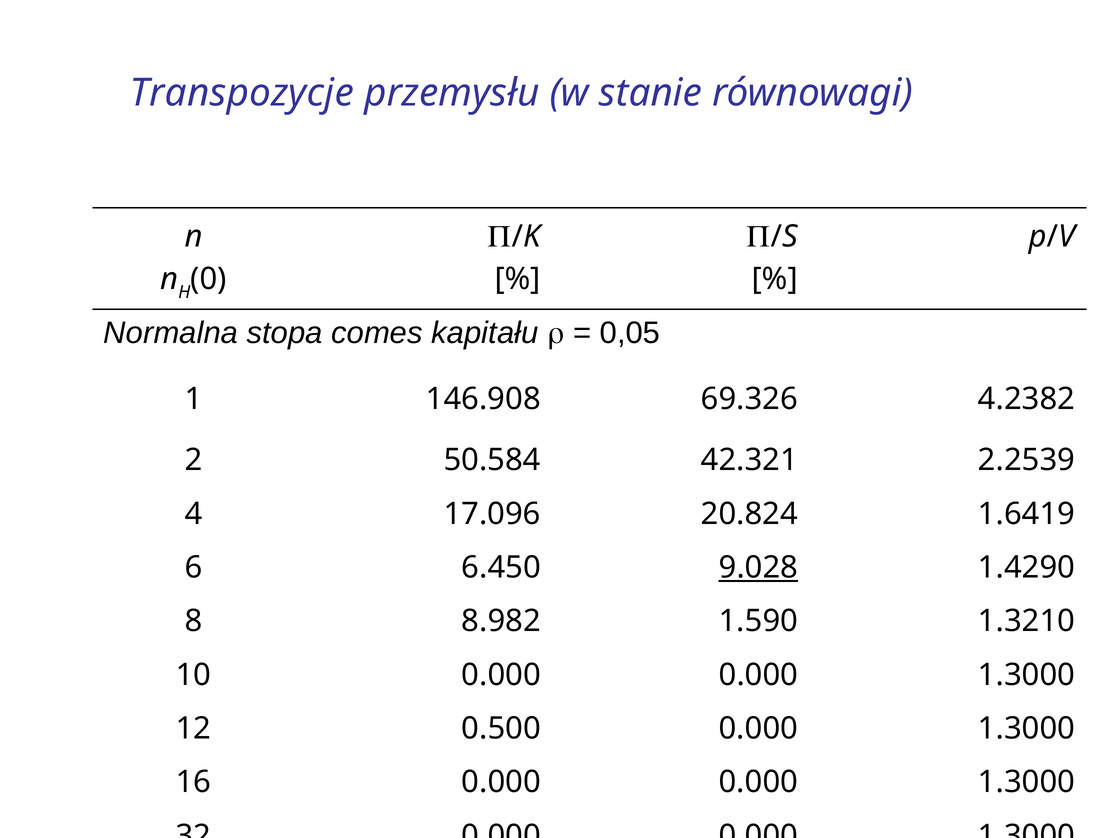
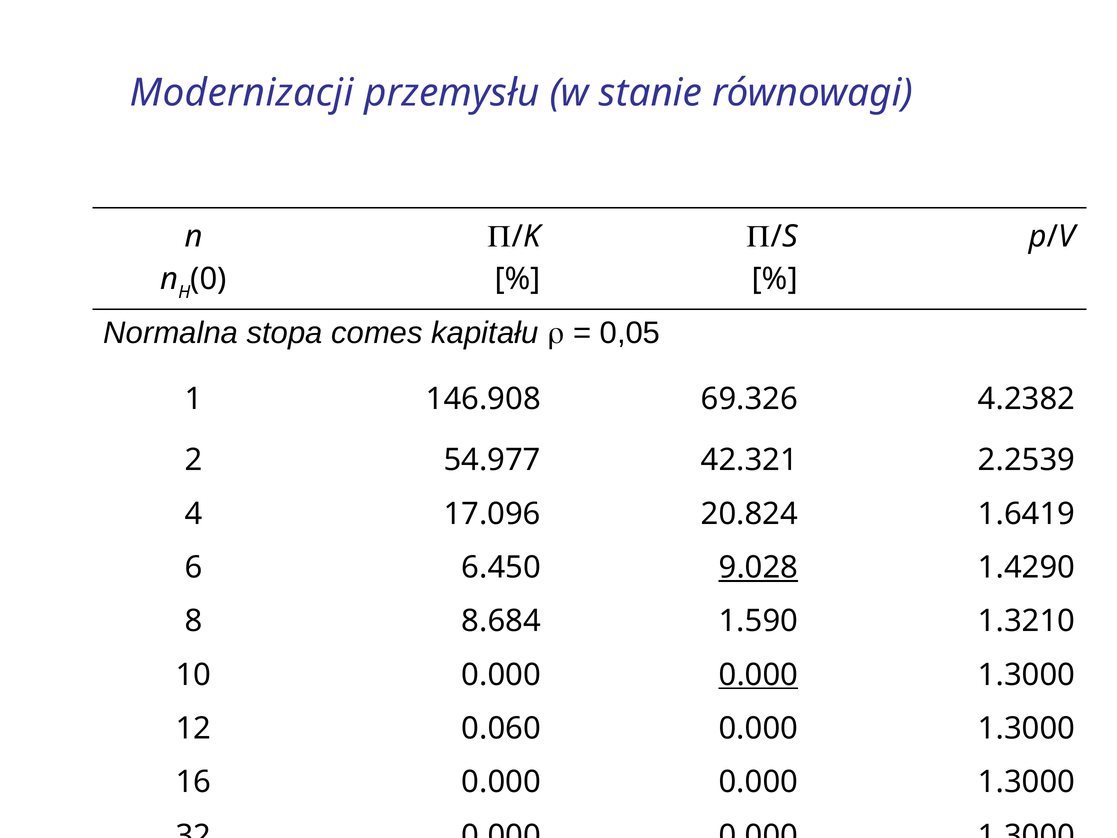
Transpozycje: Transpozycje -> Modernizacji
50.584: 50.584 -> 54.977
8.982: 8.982 -> 8.684
0.000 at (758, 675) underline: none -> present
0.500: 0.500 -> 0.060
